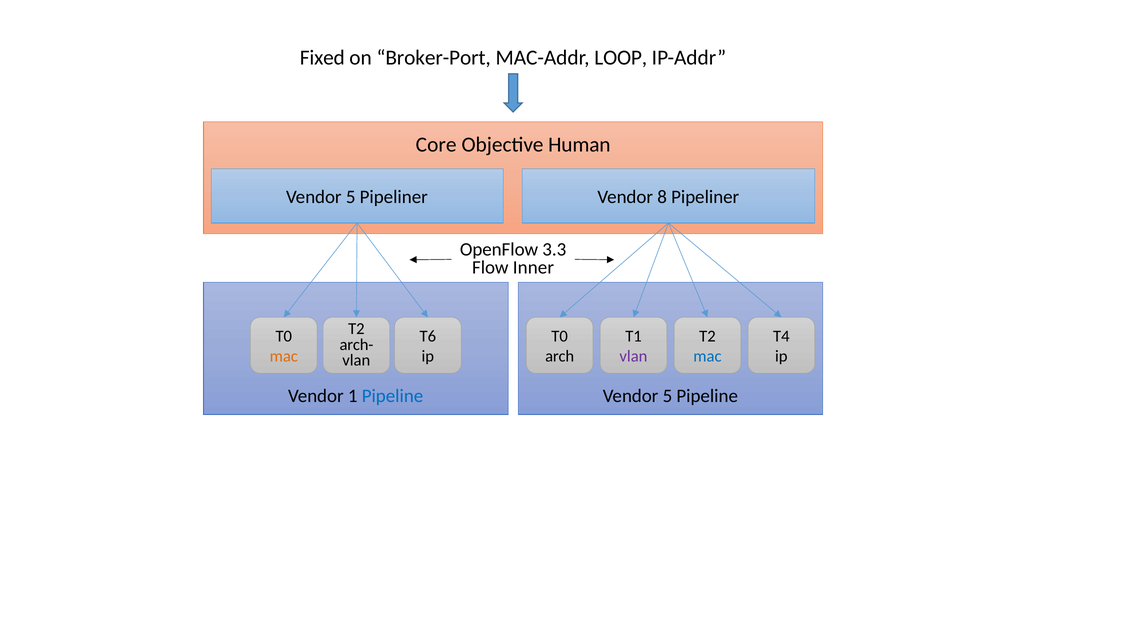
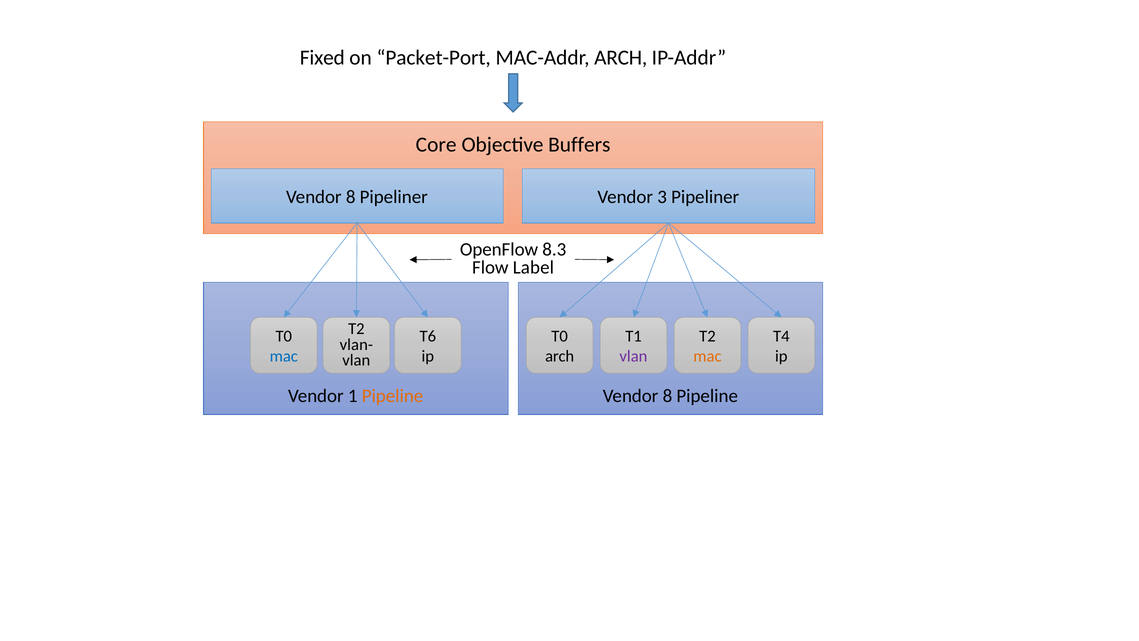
Broker-Port: Broker-Port -> Packet-Port
MAC-Addr LOOP: LOOP -> ARCH
Human: Human -> Buffers
5 at (351, 197): 5 -> 8
8: 8 -> 3
3.3: 3.3 -> 8.3
Inner: Inner -> Label
arch-: arch- -> vlan-
mac at (284, 356) colour: orange -> blue
mac at (707, 356) colour: blue -> orange
Pipeline at (393, 396) colour: blue -> orange
5 at (667, 396): 5 -> 8
